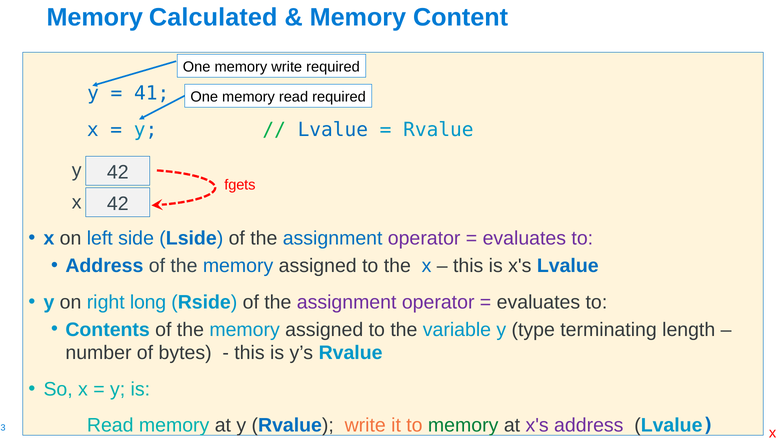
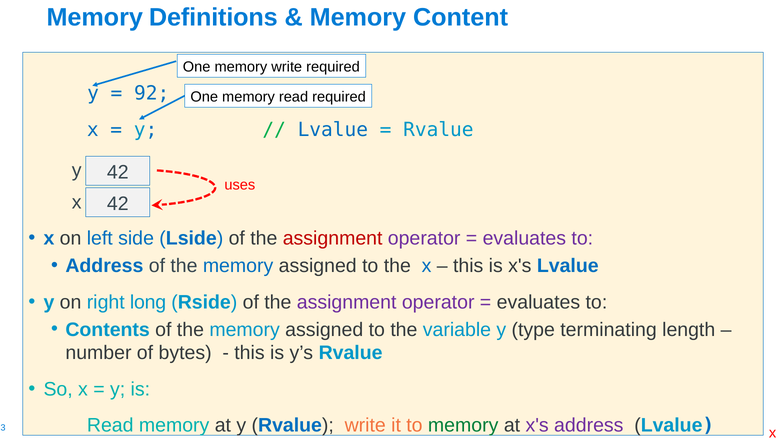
Calculated: Calculated -> Definitions
41: 41 -> 92
fgets: fgets -> uses
assignment at (333, 238) colour: blue -> red
